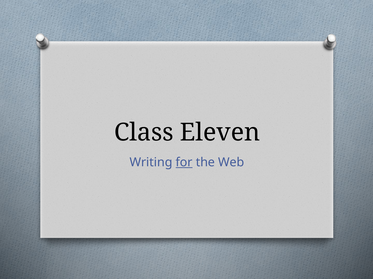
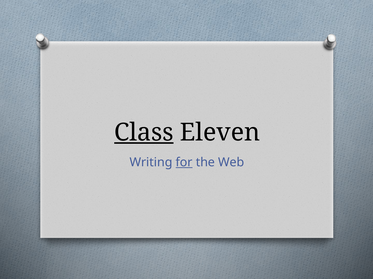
Class underline: none -> present
